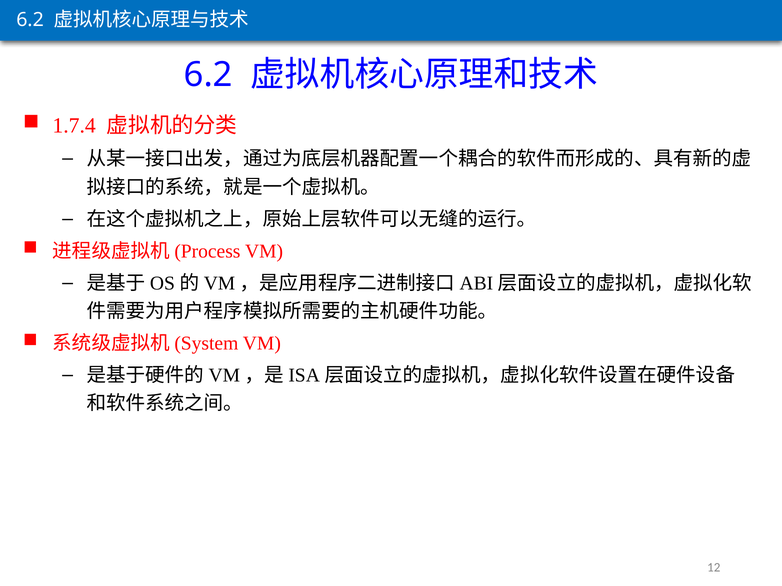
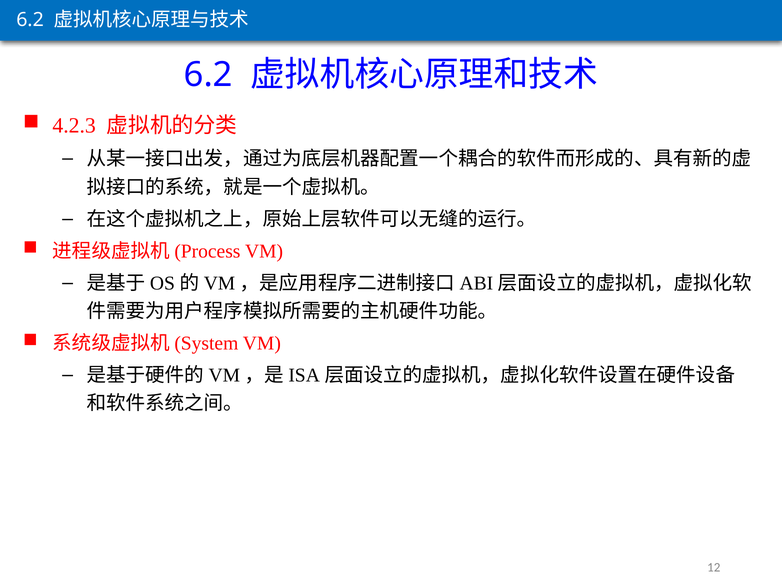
1.7.4: 1.7.4 -> 4.2.3
